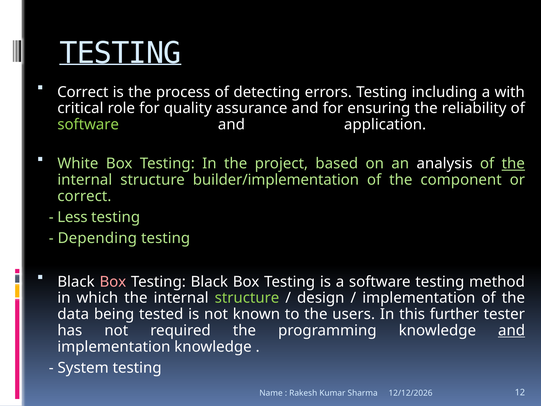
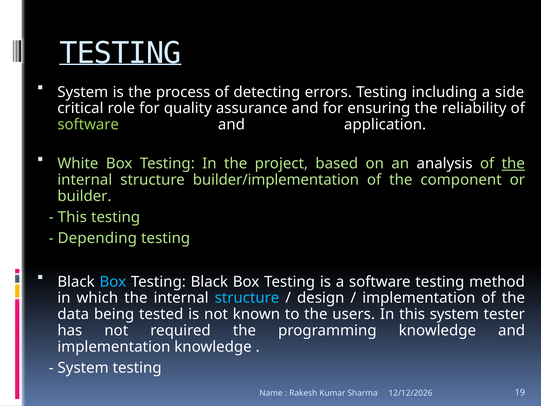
Correct at (83, 92): Correct -> System
with: with -> side
correct at (84, 196): correct -> builder
Less at (72, 217): Less -> This
Box at (113, 282) colour: pink -> light blue
structure at (247, 298) colour: light green -> light blue
this further: further -> system
and at (512, 330) underline: present -> none
12: 12 -> 19
